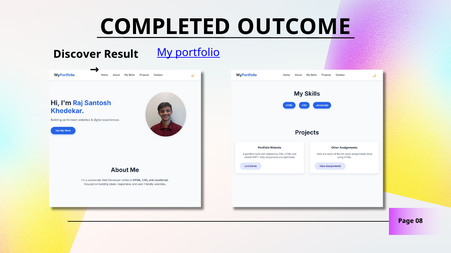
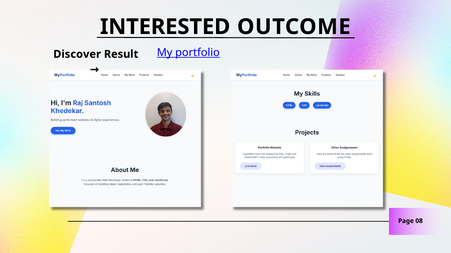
COMPLETED: COMPLETED -> INTERESTED
